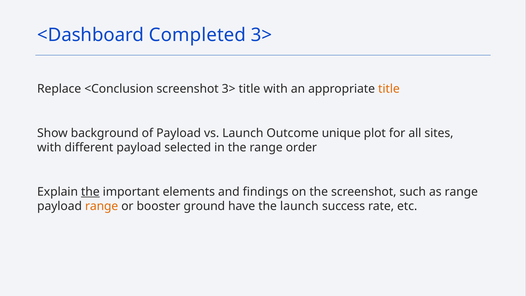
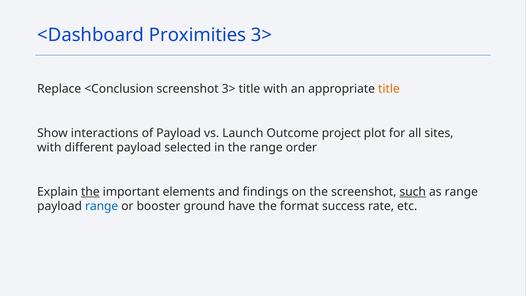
Completed: Completed -> Proximities
background: background -> interactions
unique: unique -> project
such underline: none -> present
range at (102, 206) colour: orange -> blue
the launch: launch -> format
